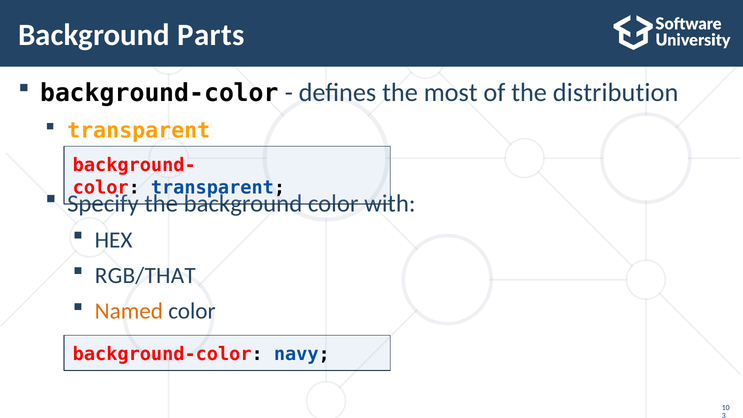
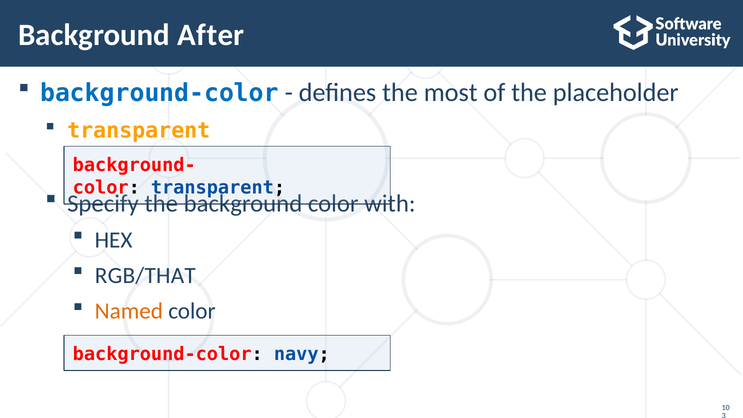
Parts: Parts -> After
background-color at (159, 93) colour: black -> blue
distribution: distribution -> placeholder
